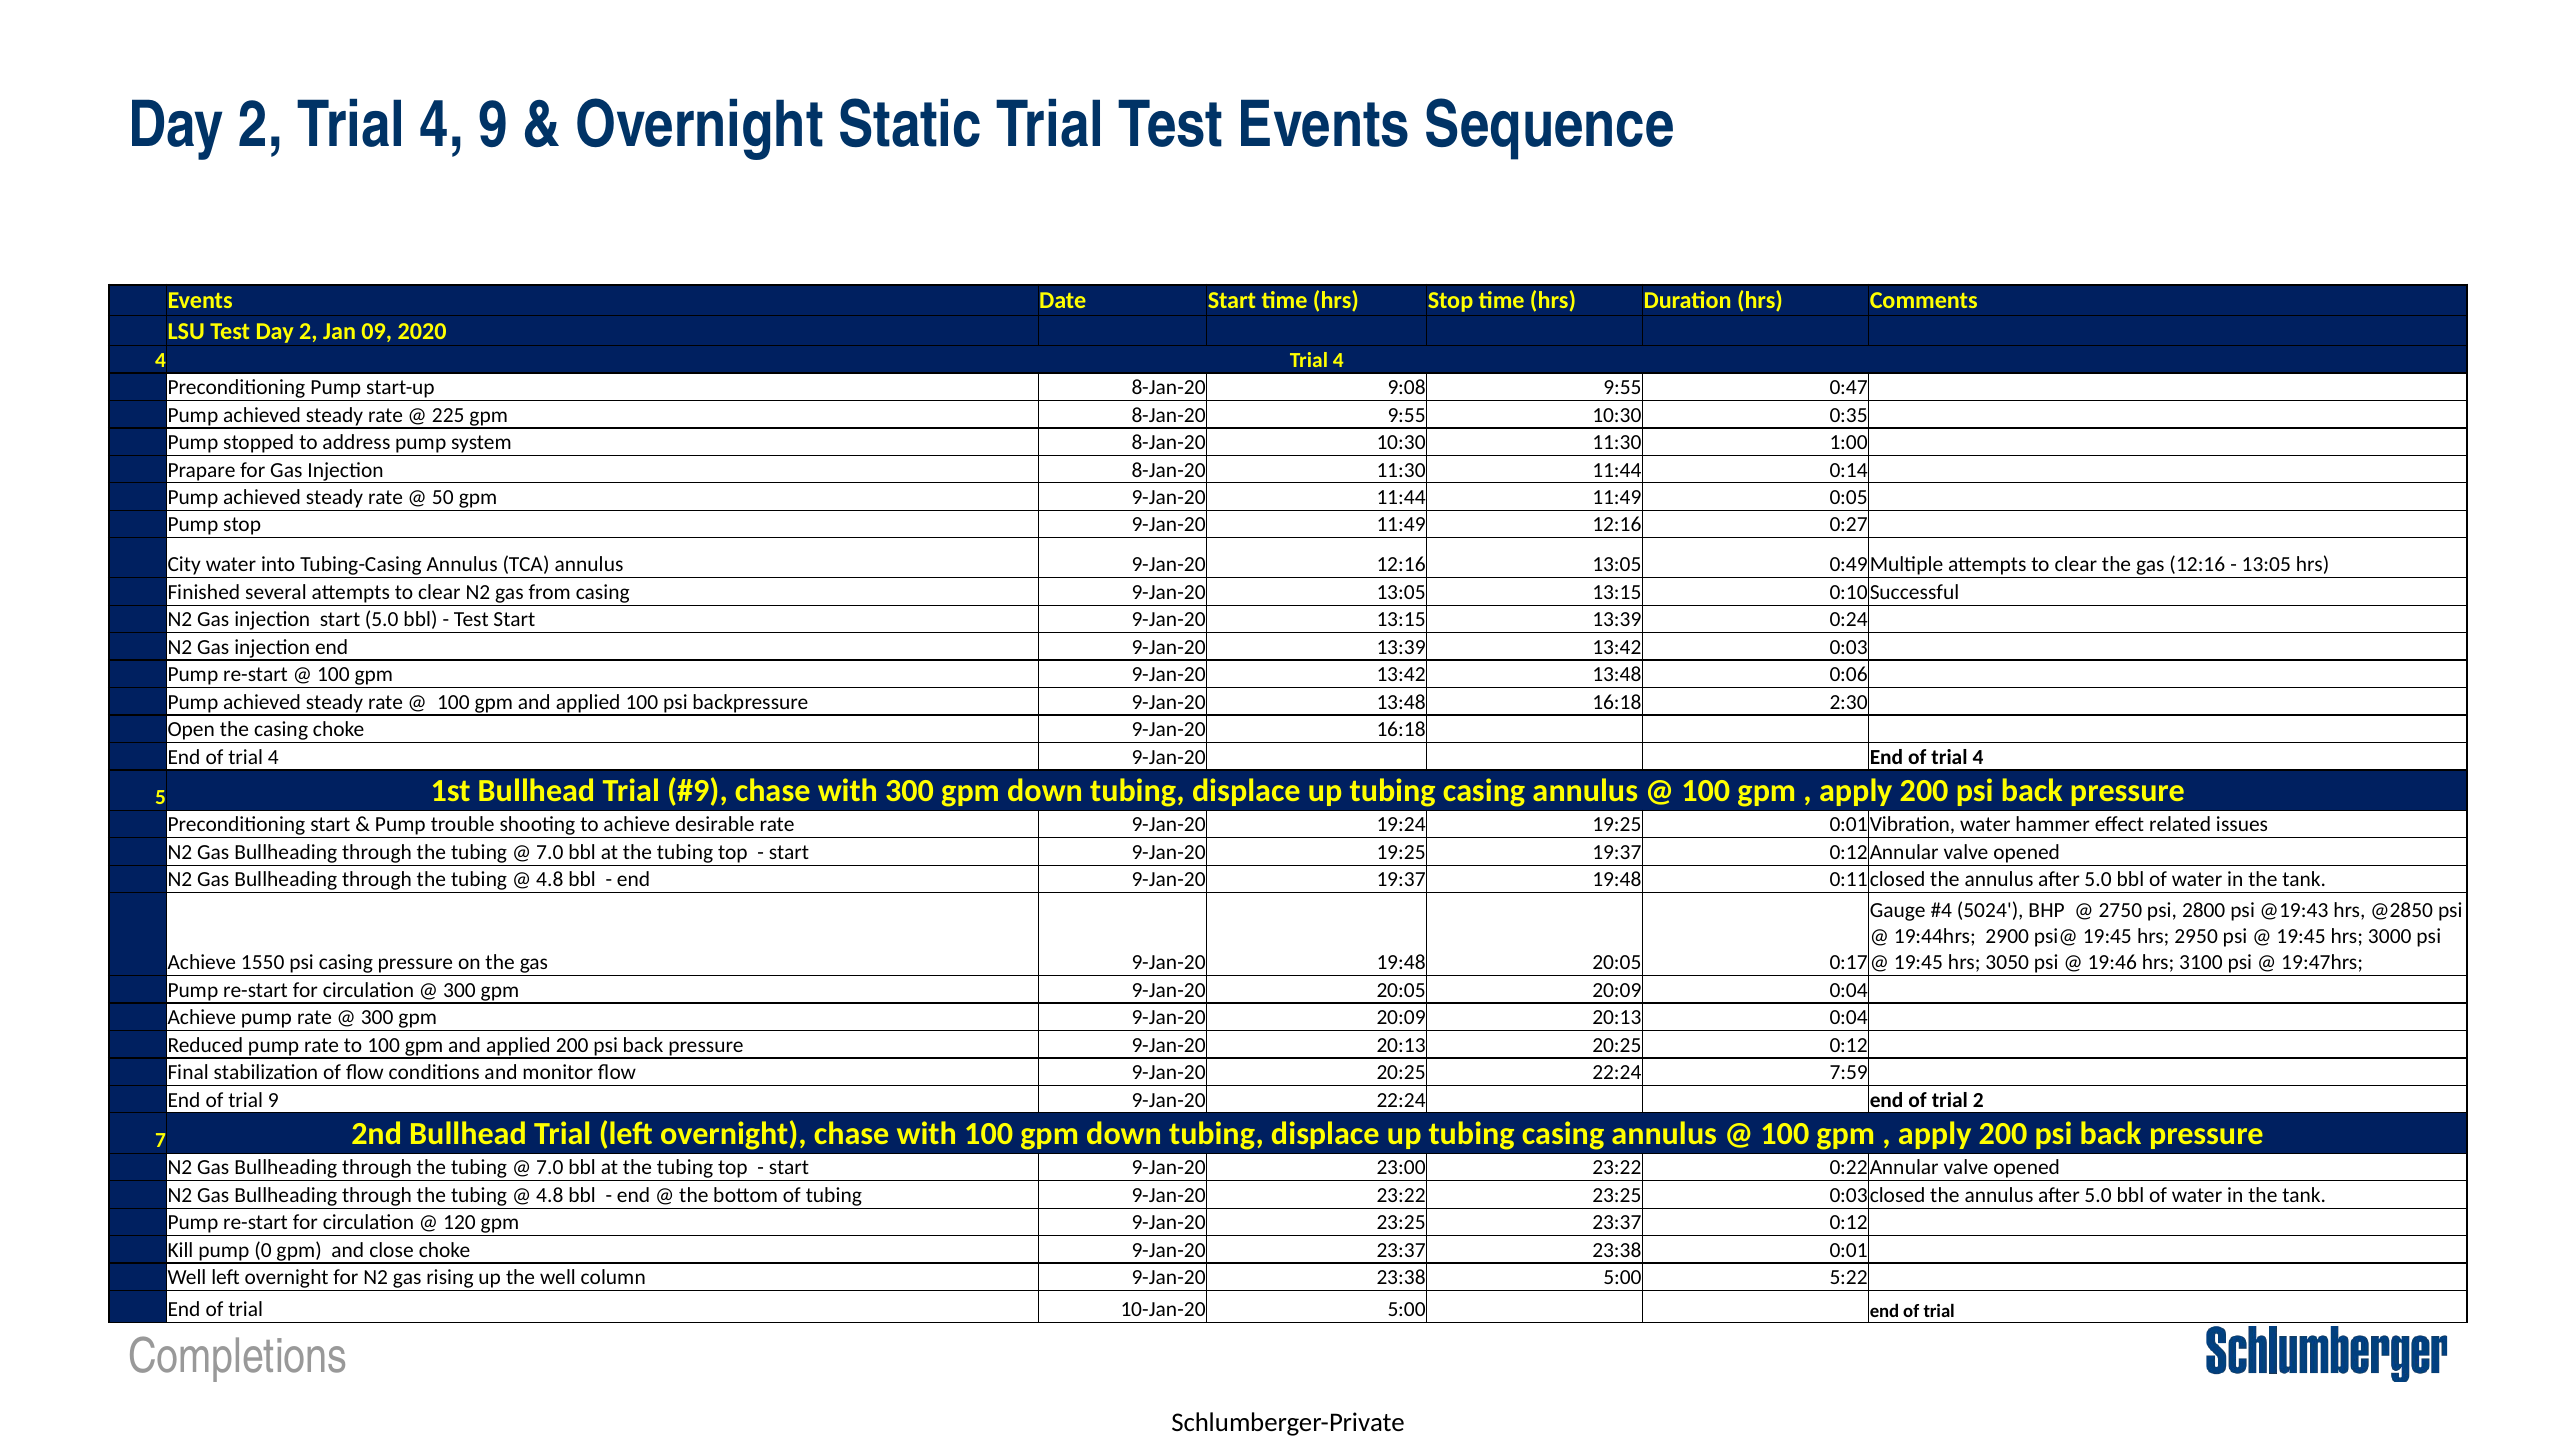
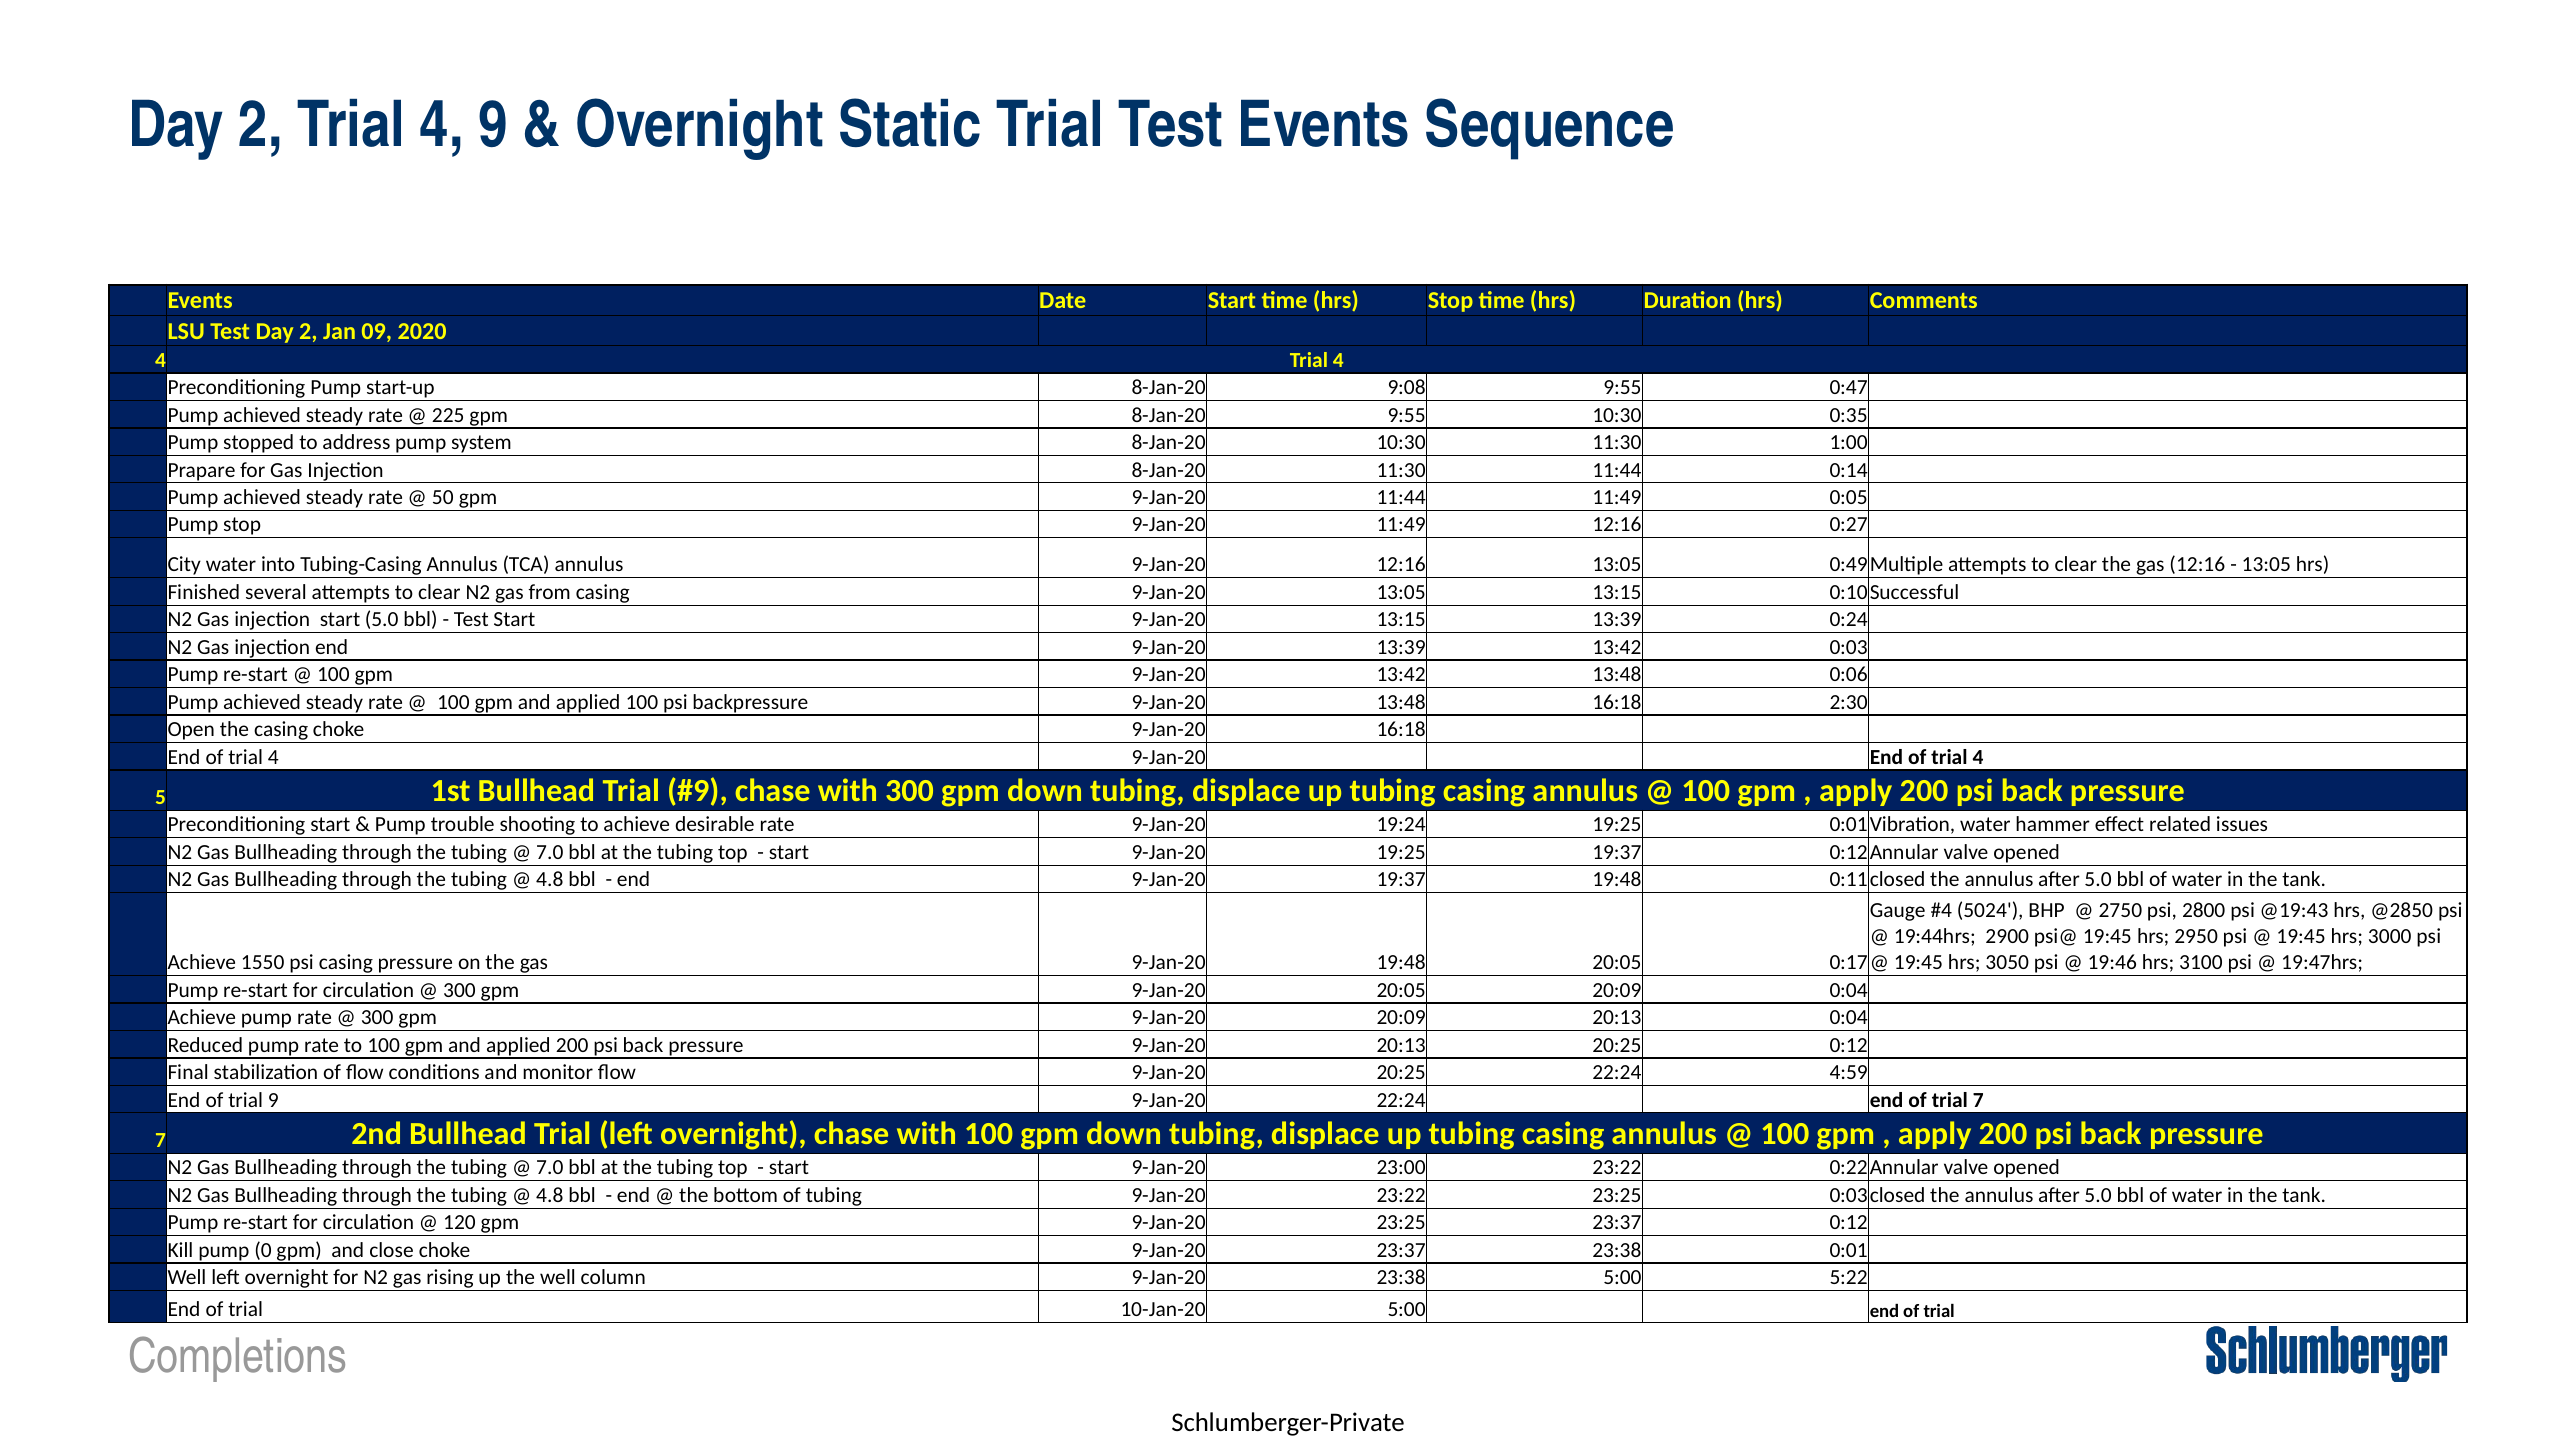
7:59: 7:59 -> 4:59
trial 2: 2 -> 7
